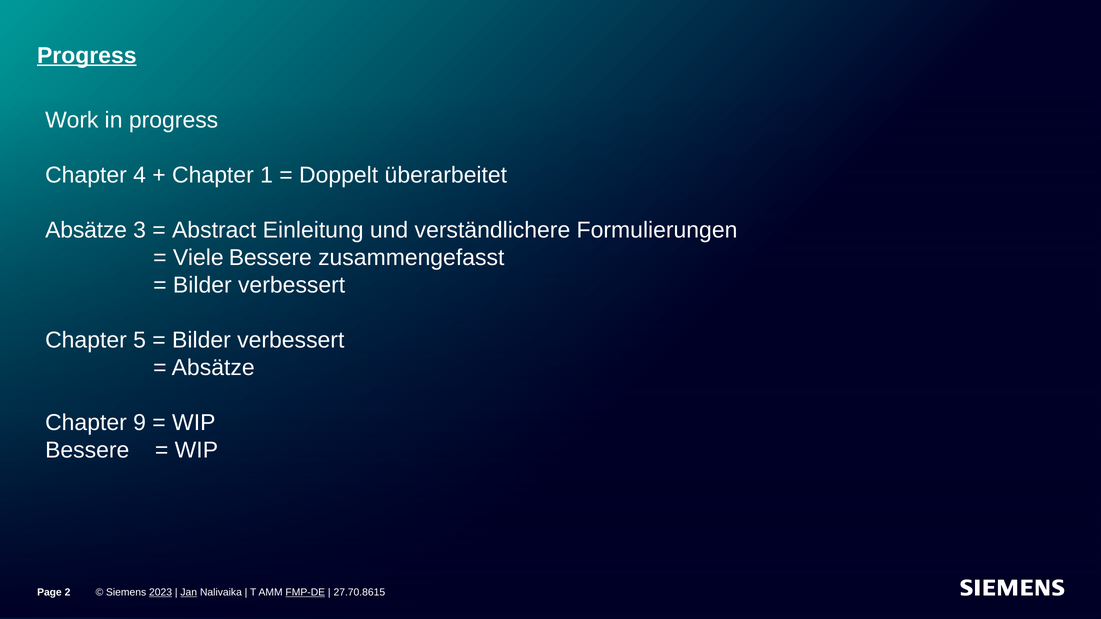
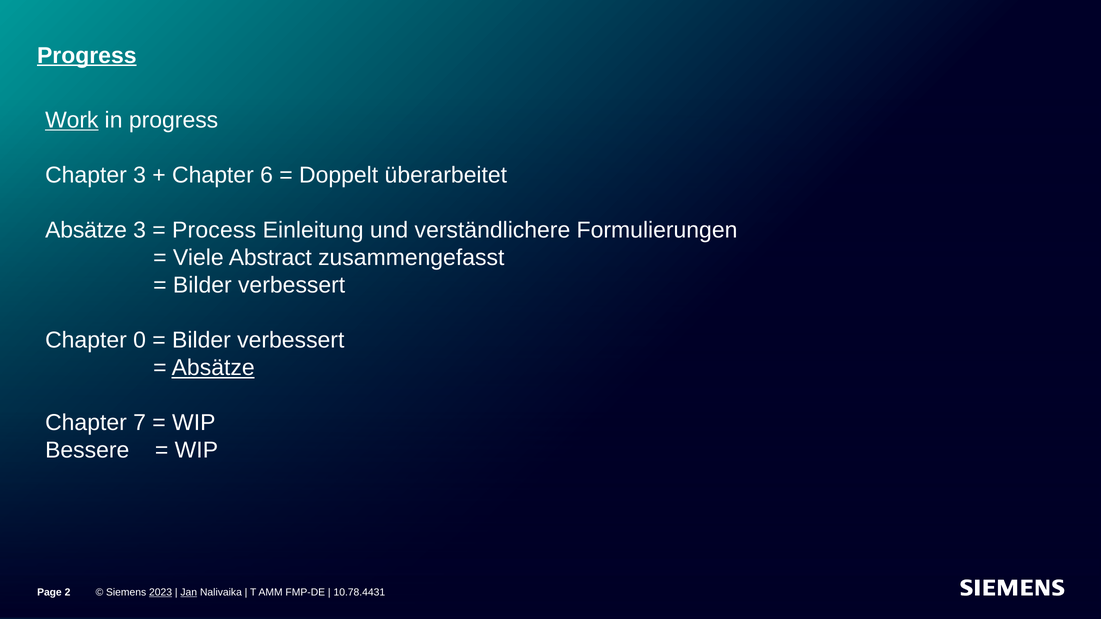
Work underline: none -> present
Chapter 4: 4 -> 3
1: 1 -> 6
Abstract: Abstract -> Process
Viele Bessere: Bessere -> Abstract
5: 5 -> 0
Absätze at (213, 368) underline: none -> present
9: 9 -> 7
FMP-DE underline: present -> none
27.70.8615: 27.70.8615 -> 10.78.4431
